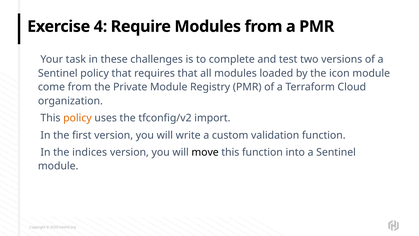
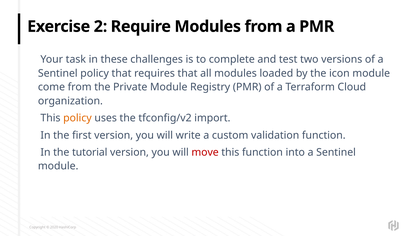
4: 4 -> 2
indices: indices -> tutorial
move colour: black -> red
